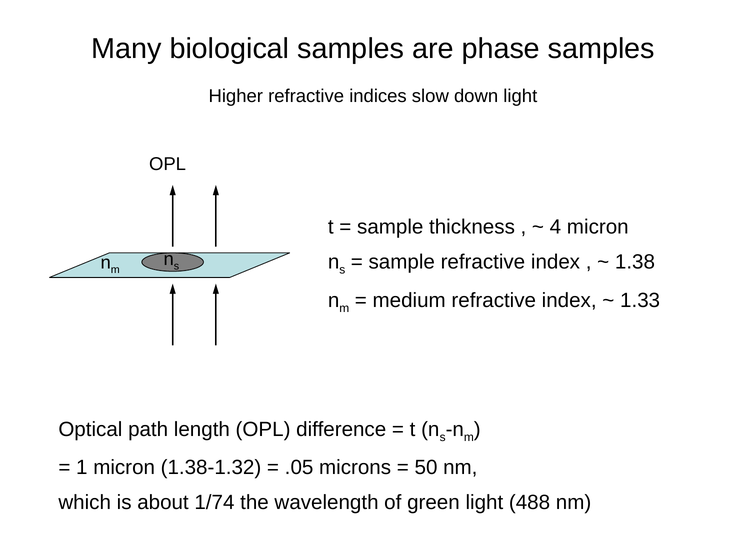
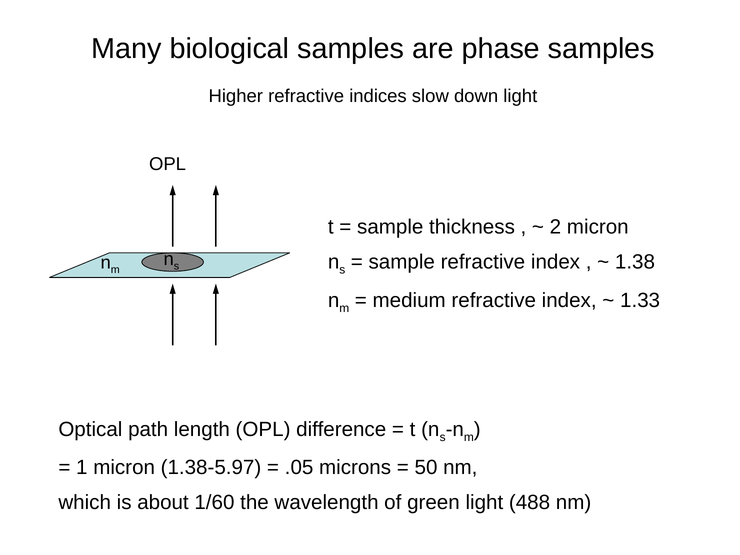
4: 4 -> 2
1.38-1.32: 1.38-1.32 -> 1.38-5.97
1/74: 1/74 -> 1/60
